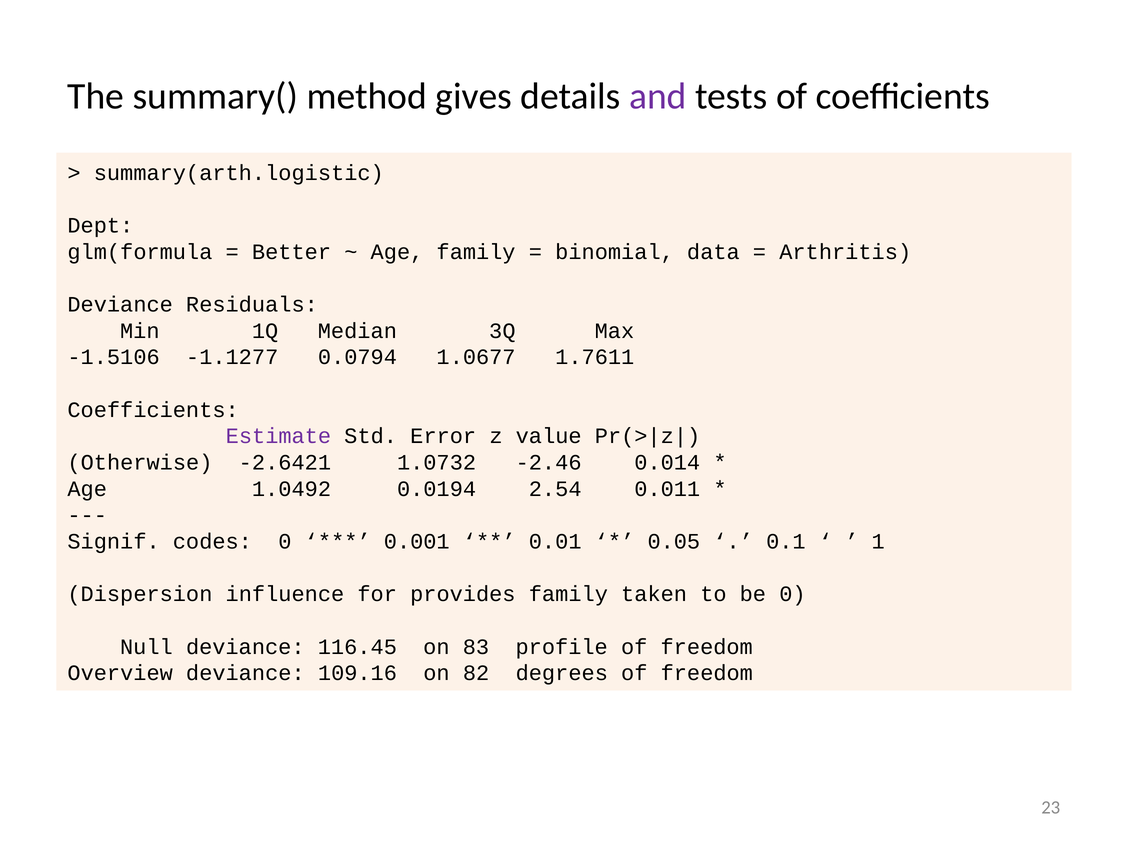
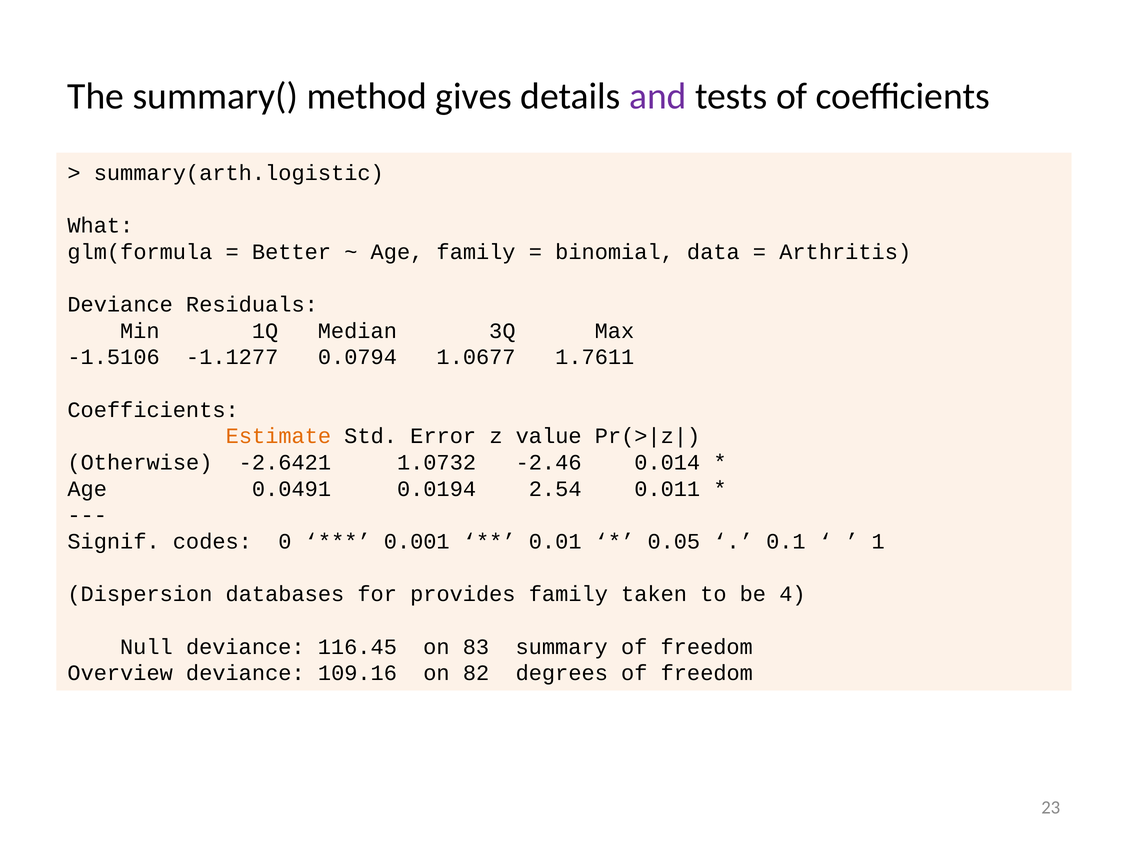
Dept: Dept -> What
Estimate colour: purple -> orange
1.0492: 1.0492 -> 0.0491
influence: influence -> databases
be 0: 0 -> 4
profile: profile -> summary
